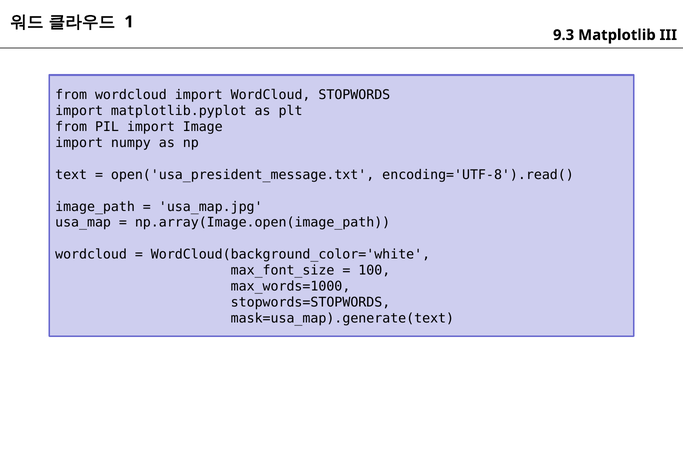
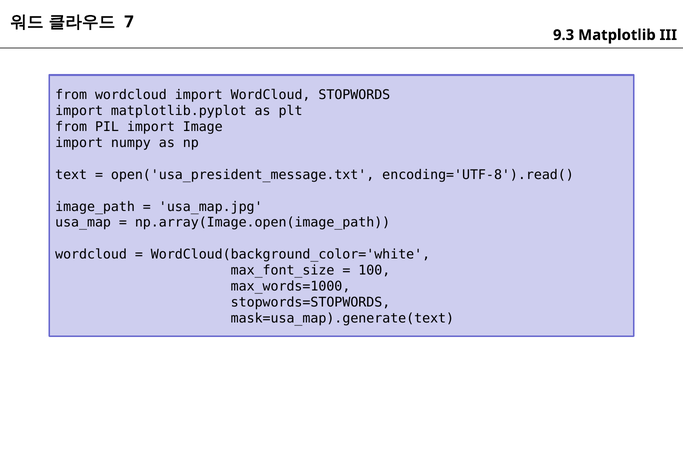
1: 1 -> 7
